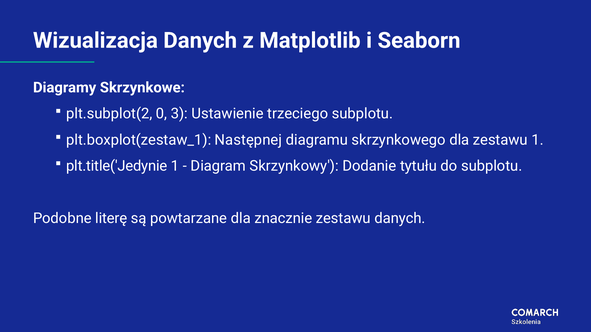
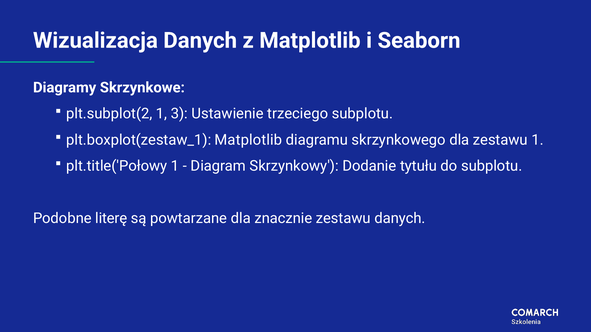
plt.subplot(2 0: 0 -> 1
plt.boxplot(zestaw_1 Następnej: Następnej -> Matplotlib
plt.title('Jedynie: plt.title('Jedynie -> plt.title('Połowy
